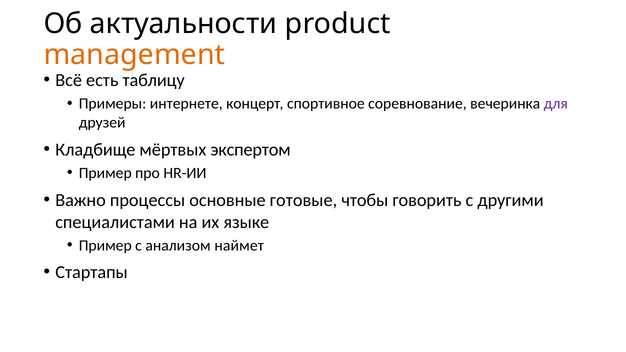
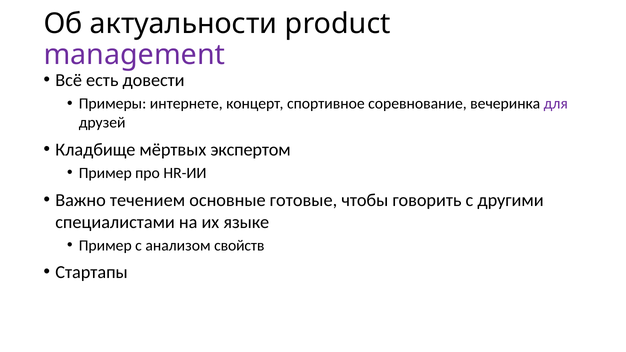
management colour: orange -> purple
таблицу: таблицу -> довести
процессы: процессы -> течением
наймет: наймет -> свойств
